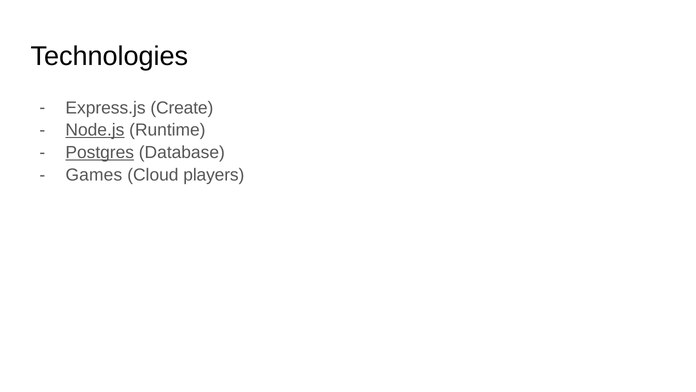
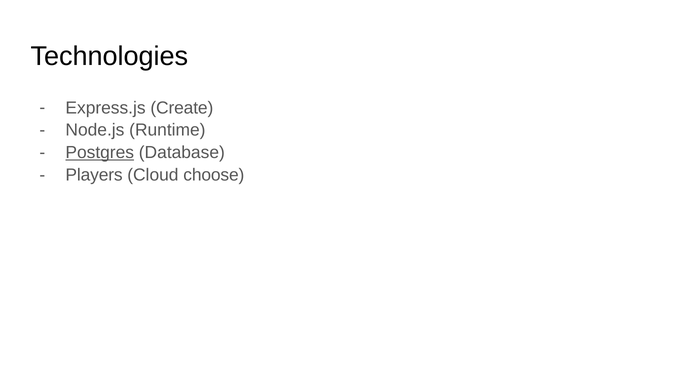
Node.js underline: present -> none
Games: Games -> Players
players: players -> choose
